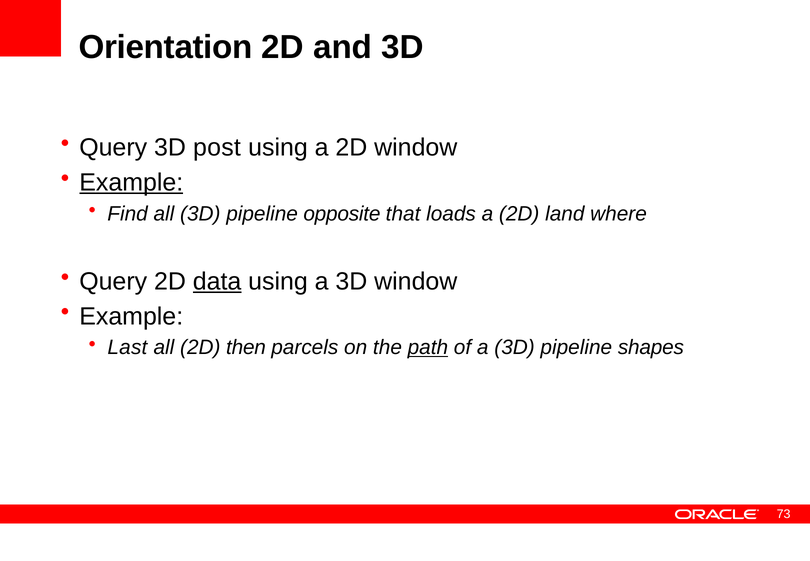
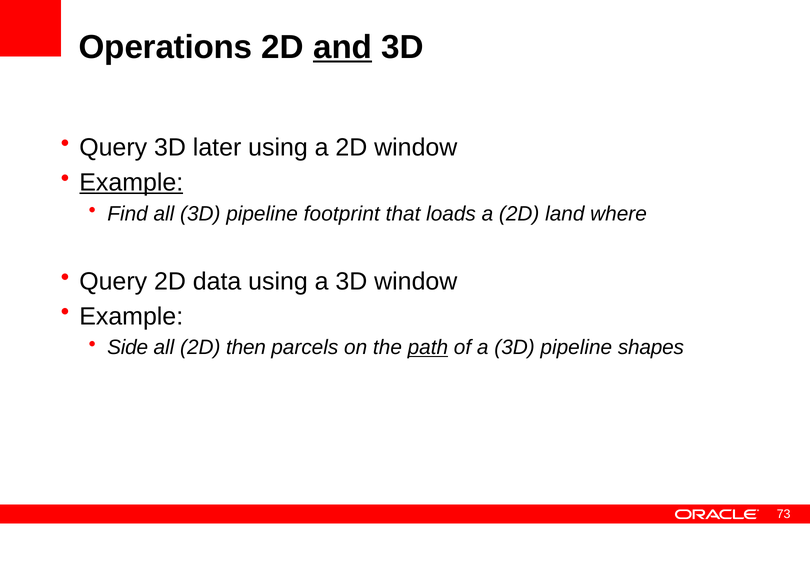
Orientation: Orientation -> Operations
and underline: none -> present
post: post -> later
opposite: opposite -> footprint
data underline: present -> none
Last: Last -> Side
